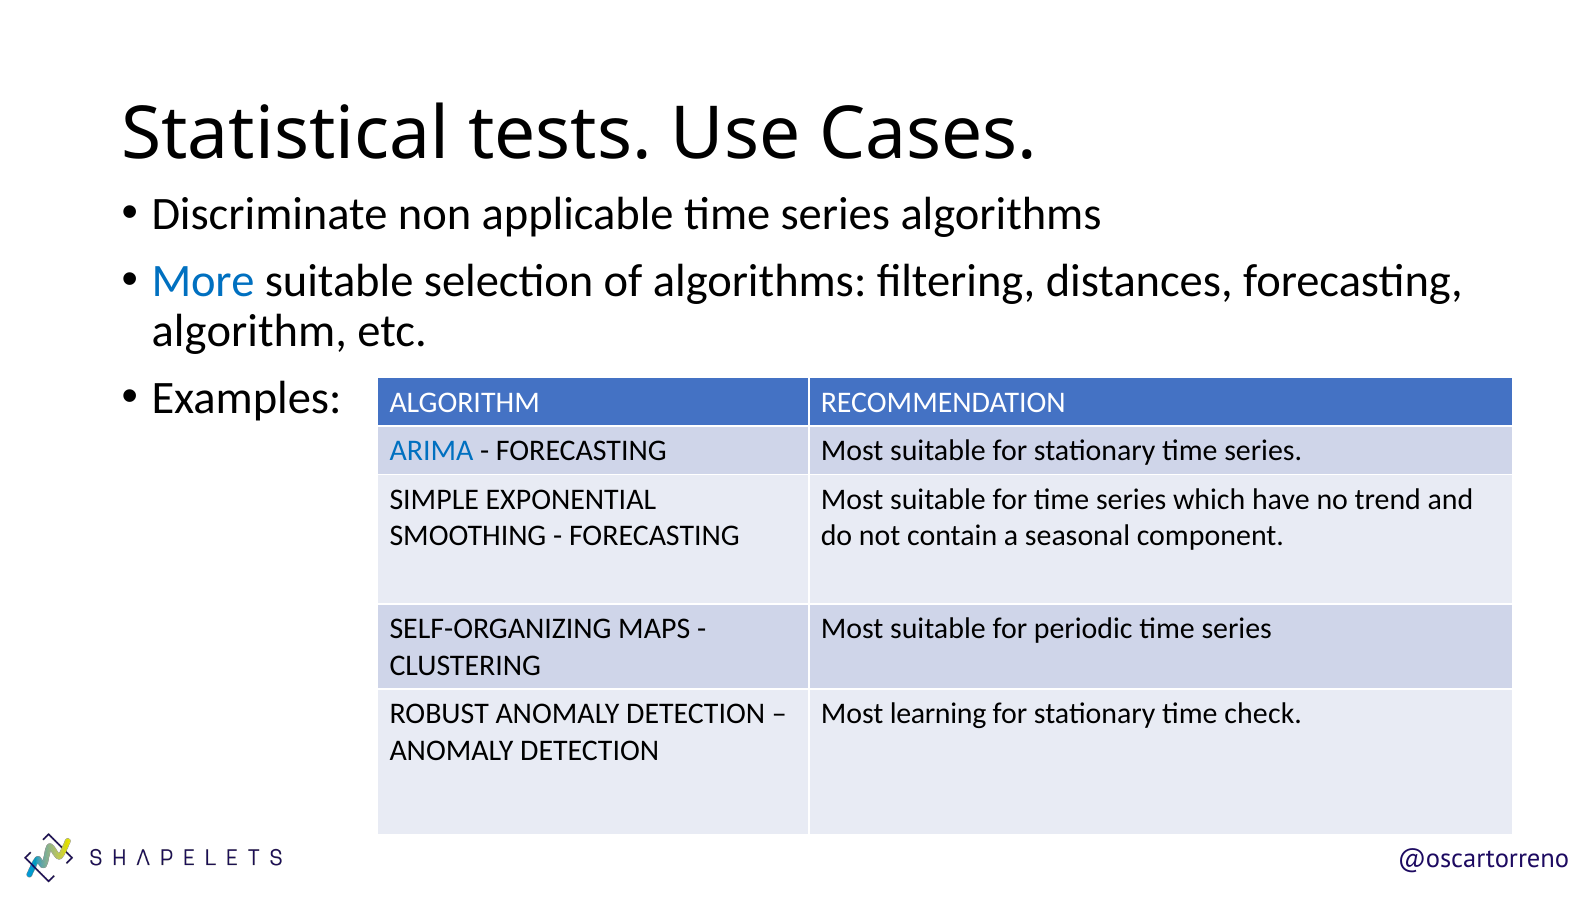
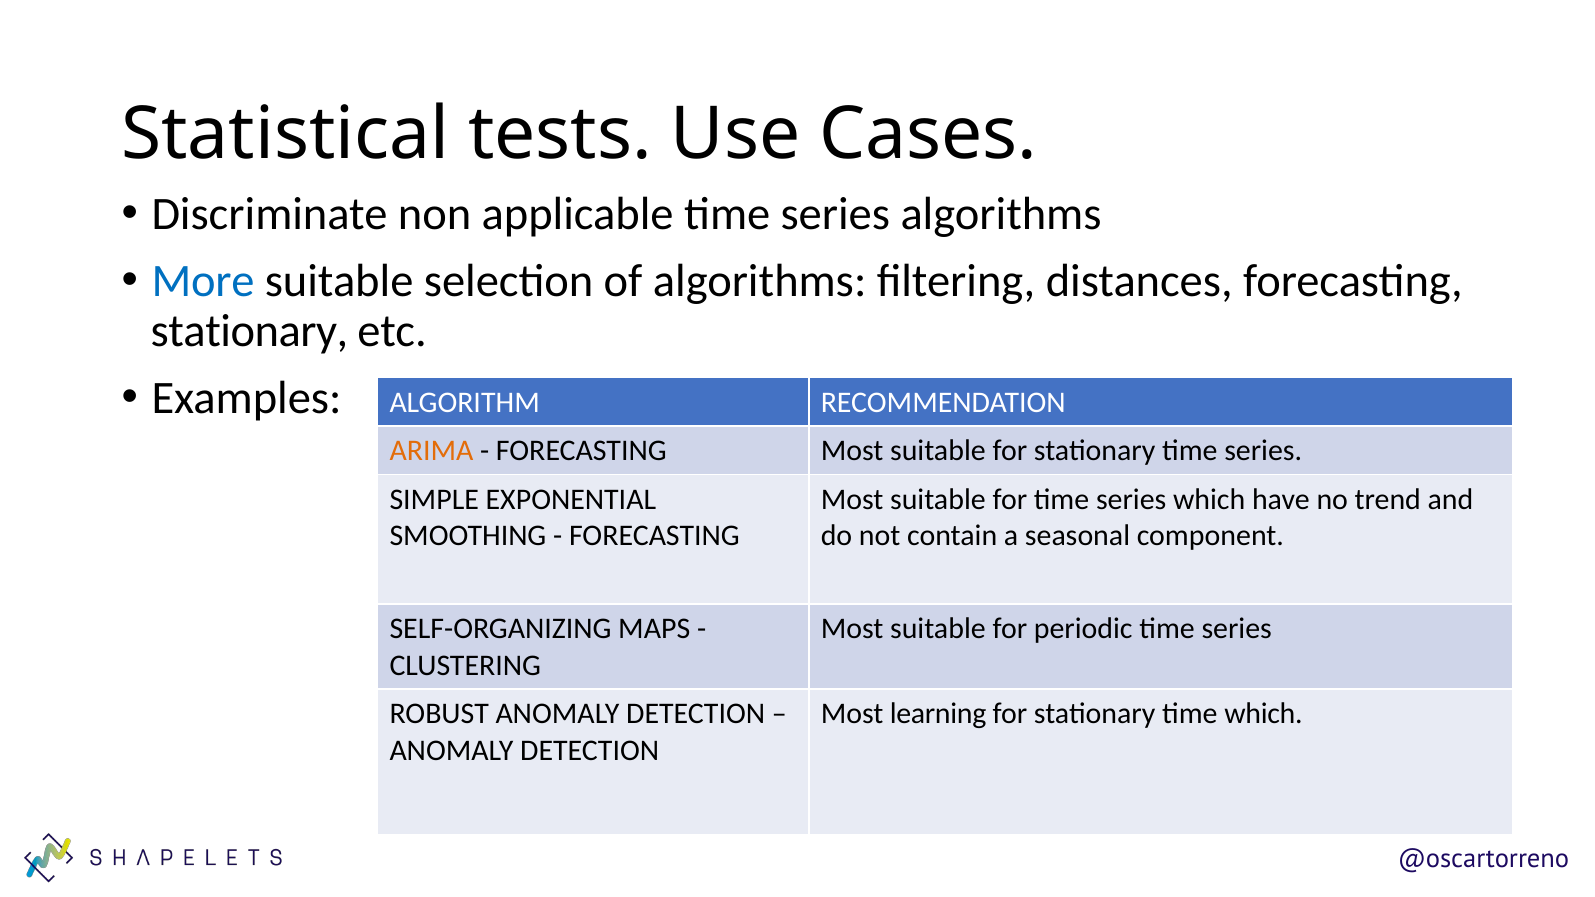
algorithm at (249, 331): algorithm -> stationary
ARIMA colour: blue -> orange
time check: check -> which
